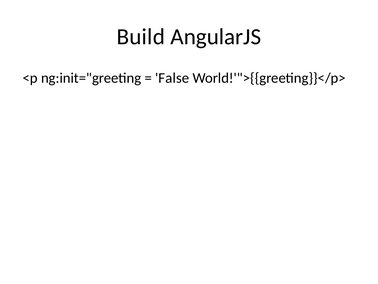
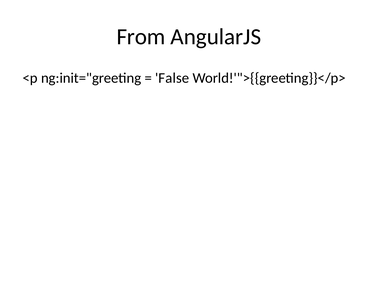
Build: Build -> From
